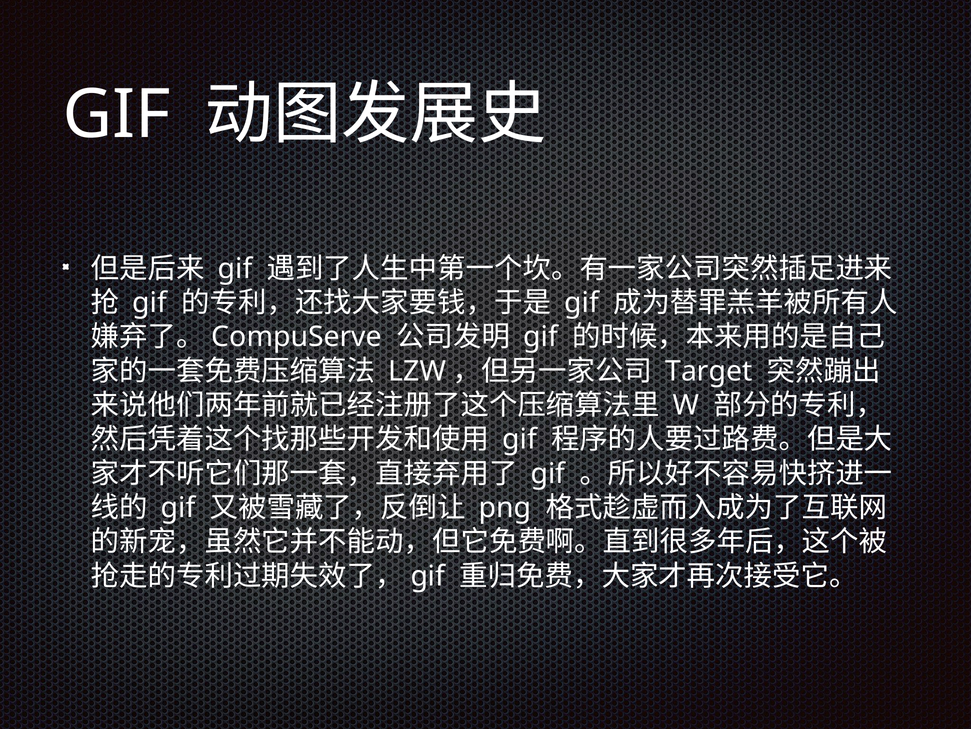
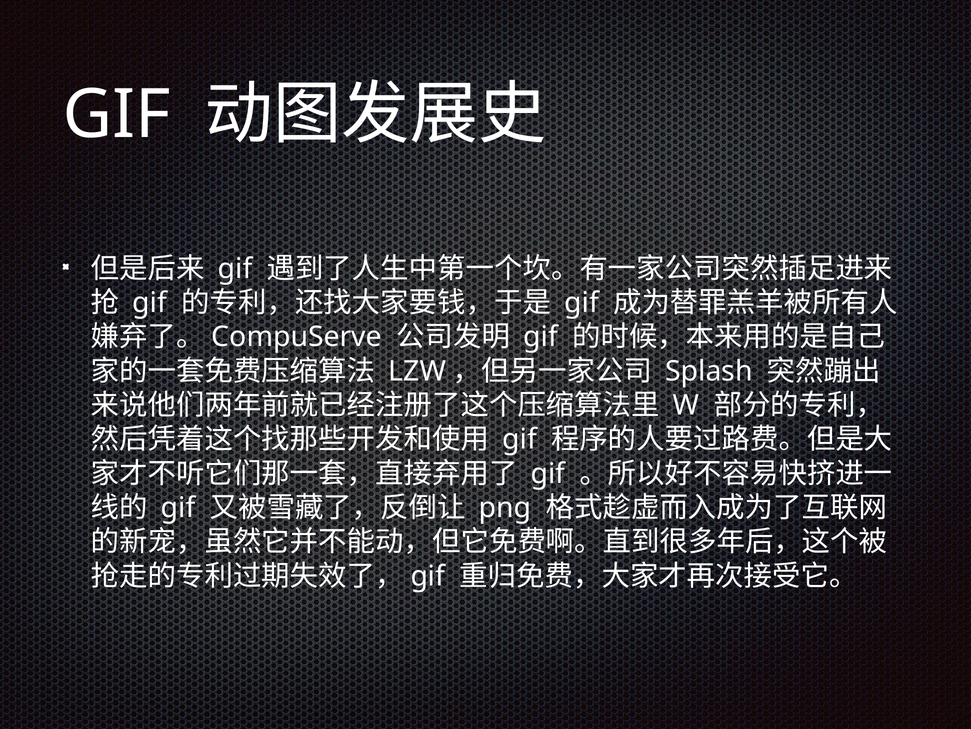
Target: Target -> Splash
